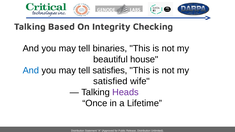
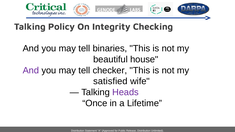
Based: Based -> Policy
And at (31, 70) colour: blue -> purple
satisfies: satisfies -> checker
